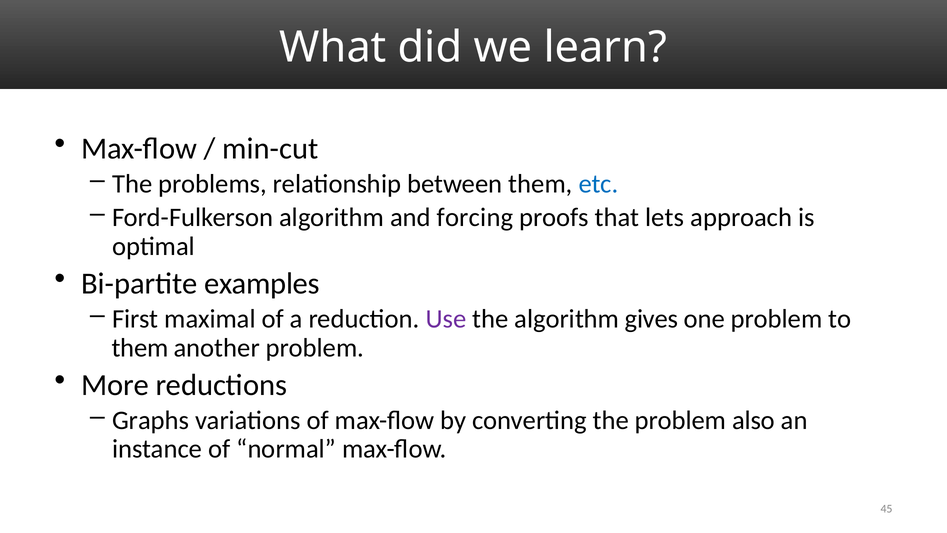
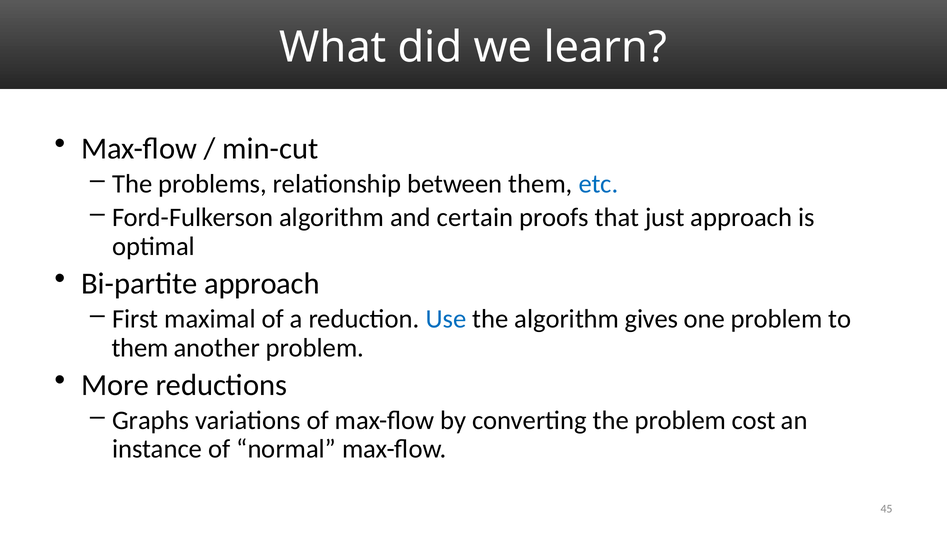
forcing: forcing -> certain
lets: lets -> just
Bi-partite examples: examples -> approach
Use colour: purple -> blue
also: also -> cost
